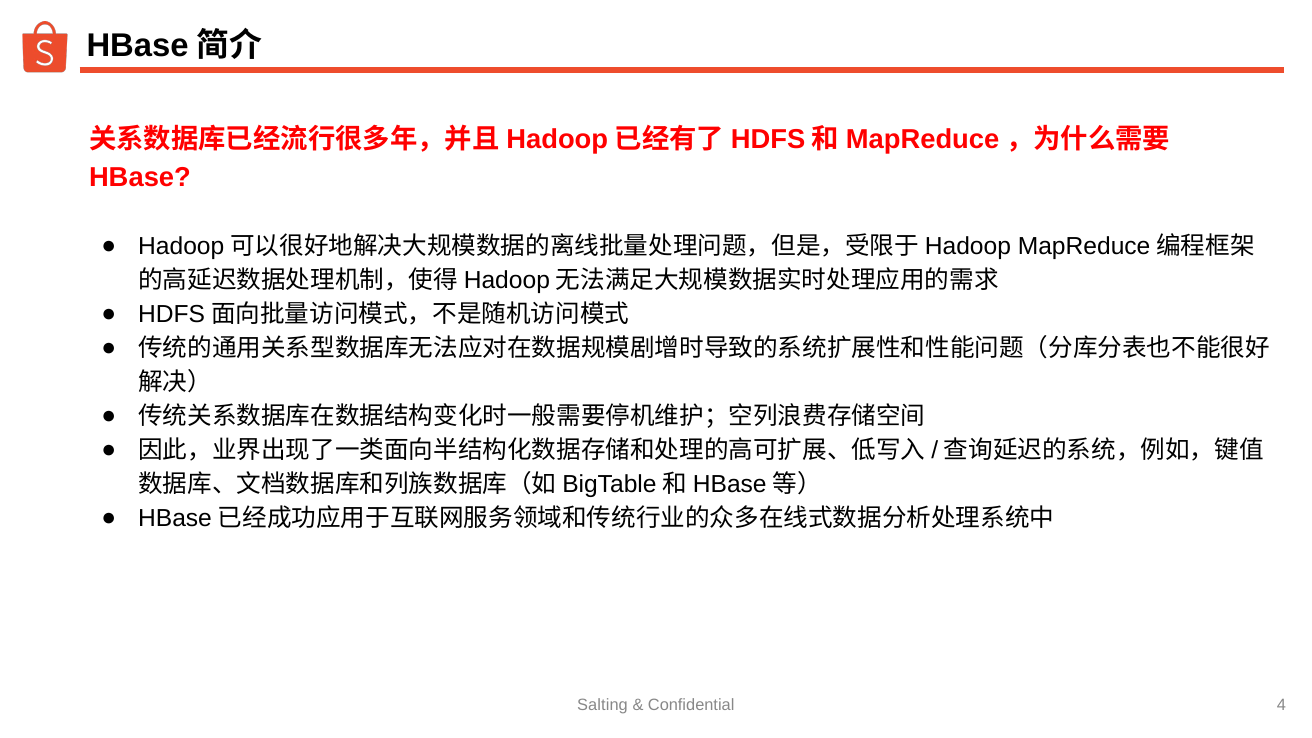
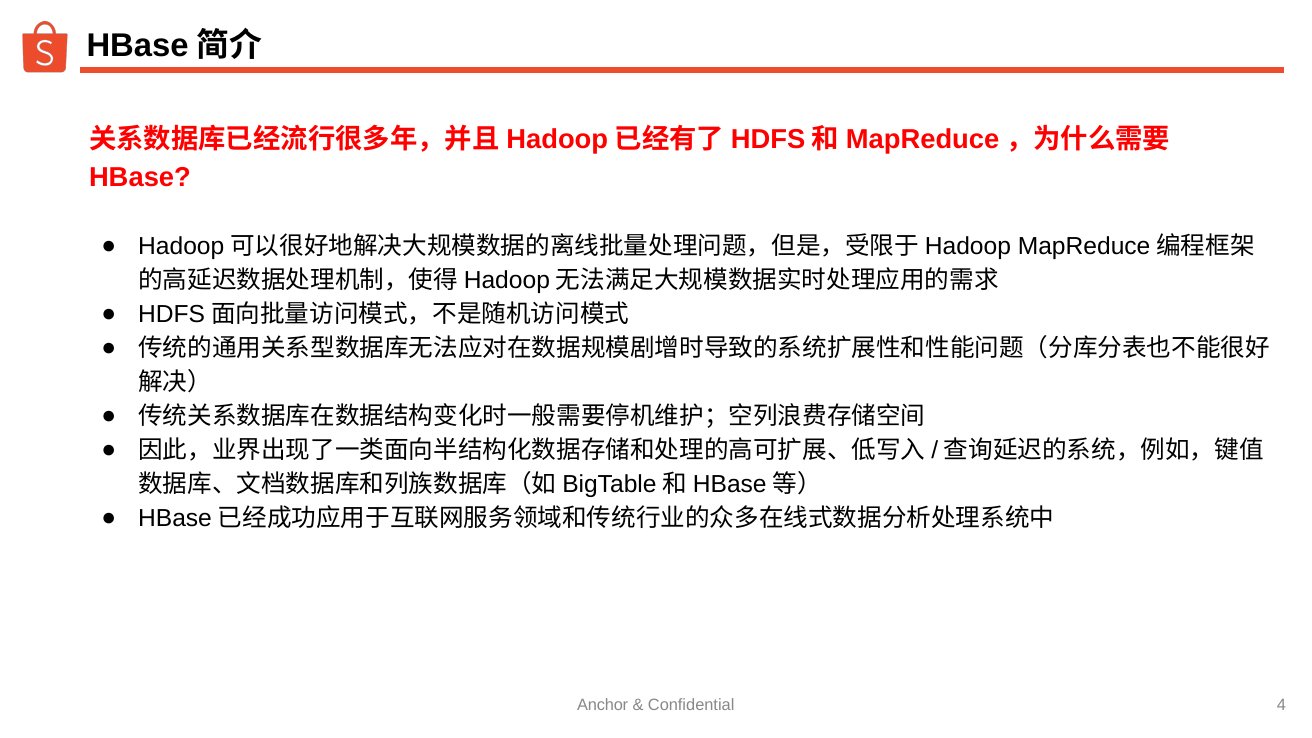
Salting: Salting -> Anchor
